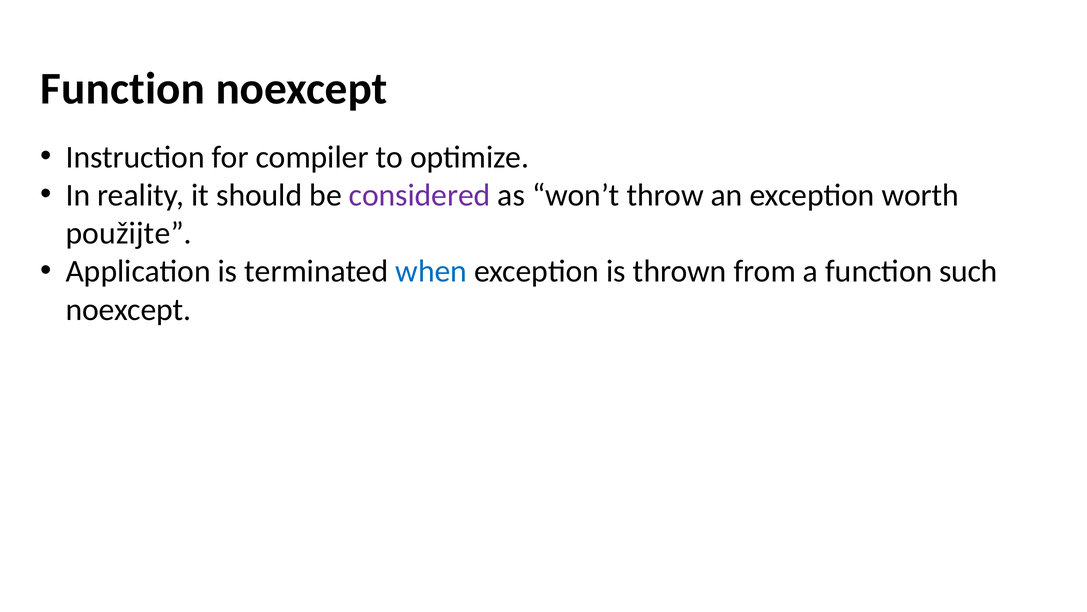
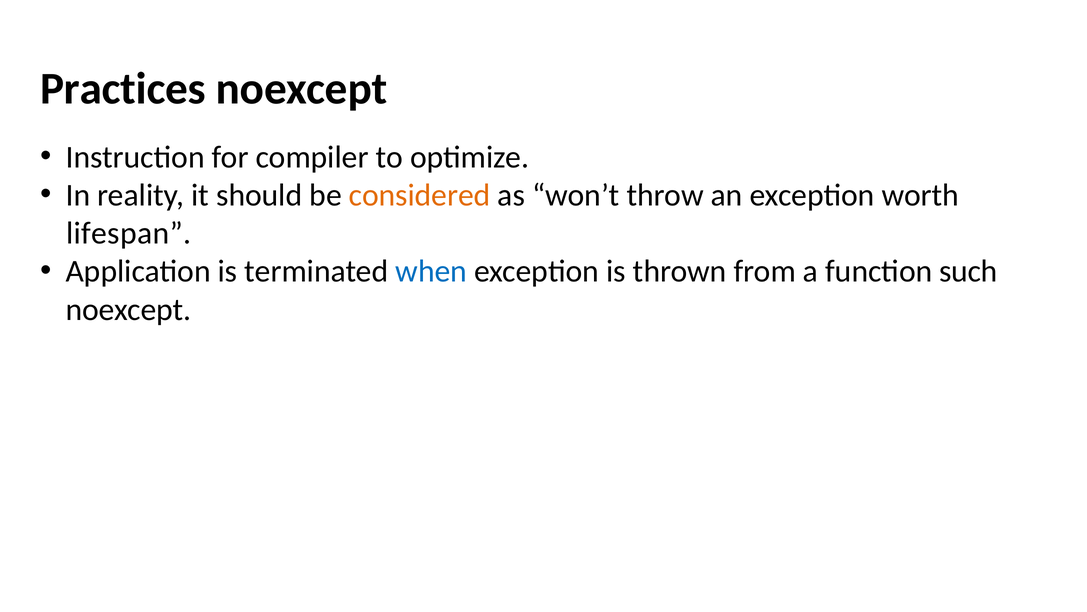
Function at (123, 89): Function -> Practices
considered colour: purple -> orange
použijte: použijte -> lifespan
